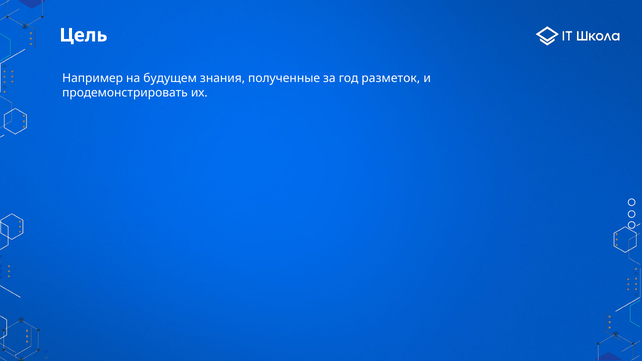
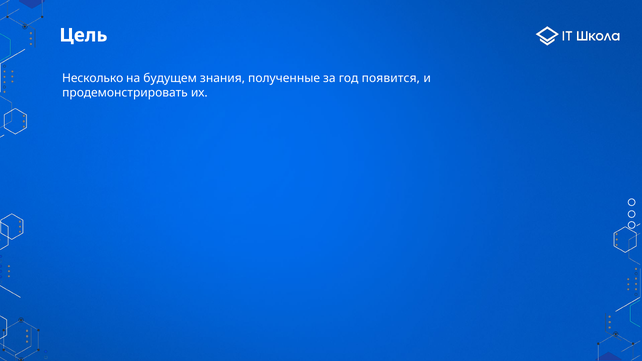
Например: Например -> Несколько
разметок: разметок -> появится
